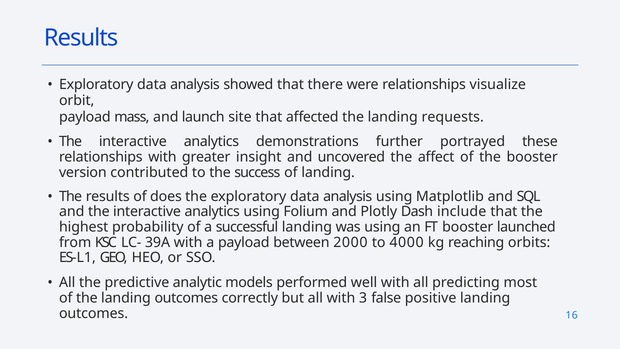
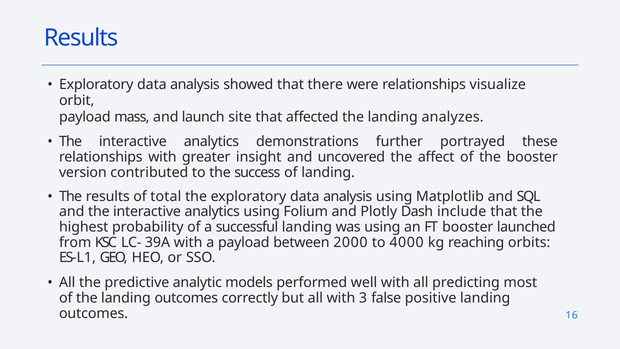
requests: requests -> analyzes
does: does -> total
